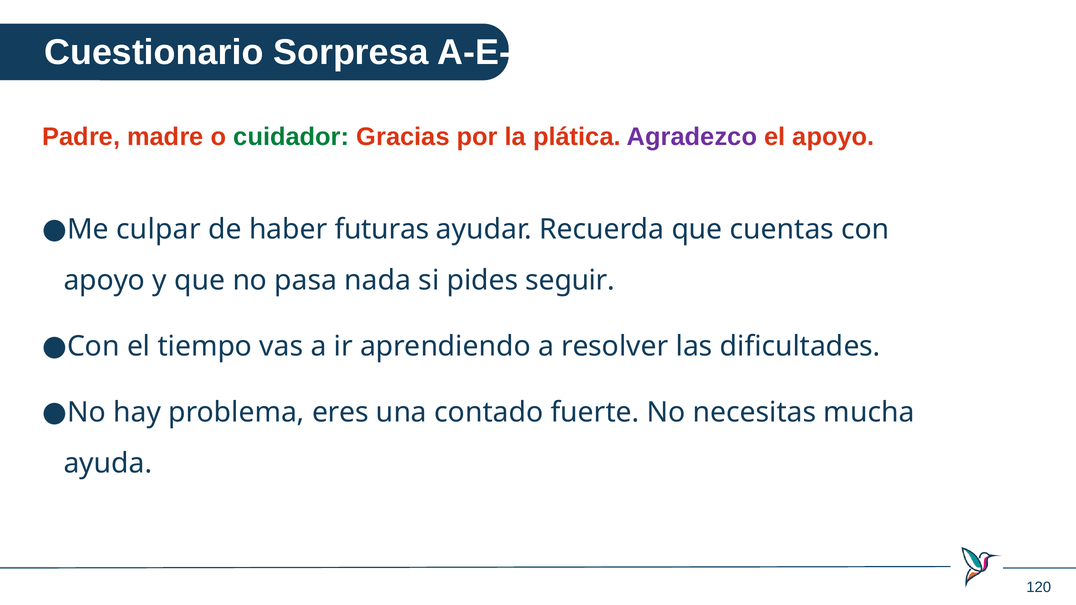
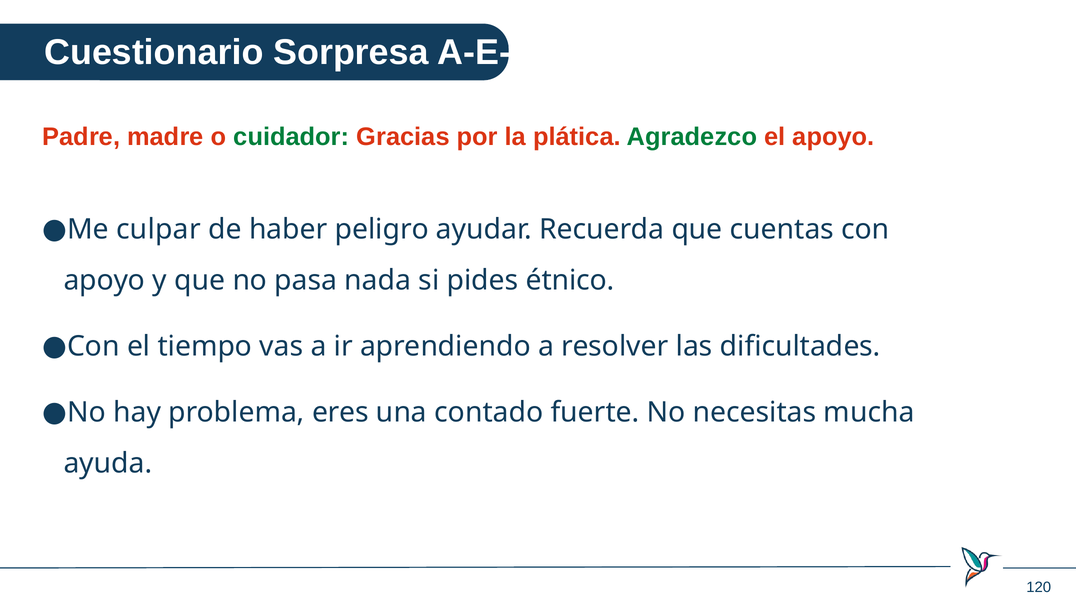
Agradezco colour: purple -> green
futuras: futuras -> peligro
seguir: seguir -> étnico
